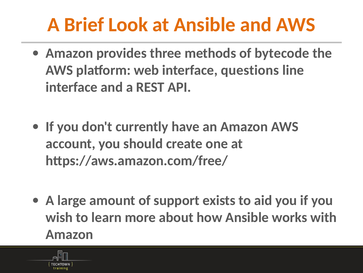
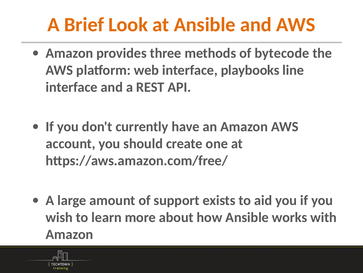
questions: questions -> playbooks
